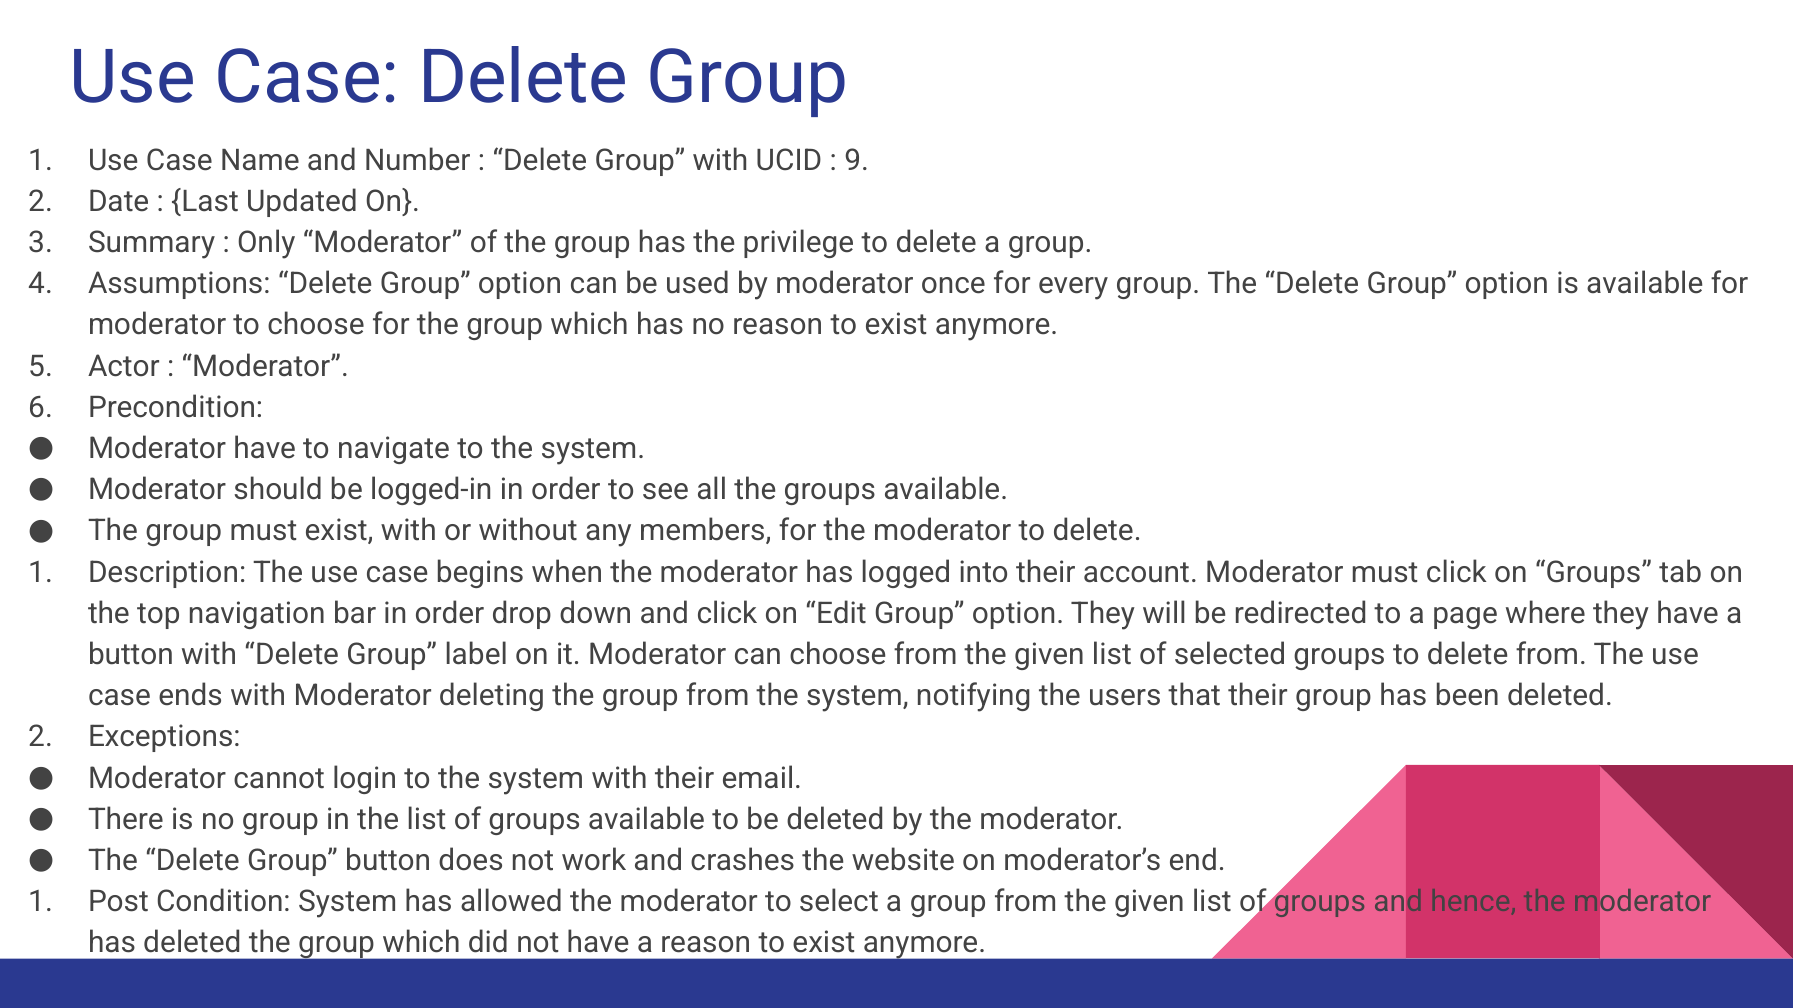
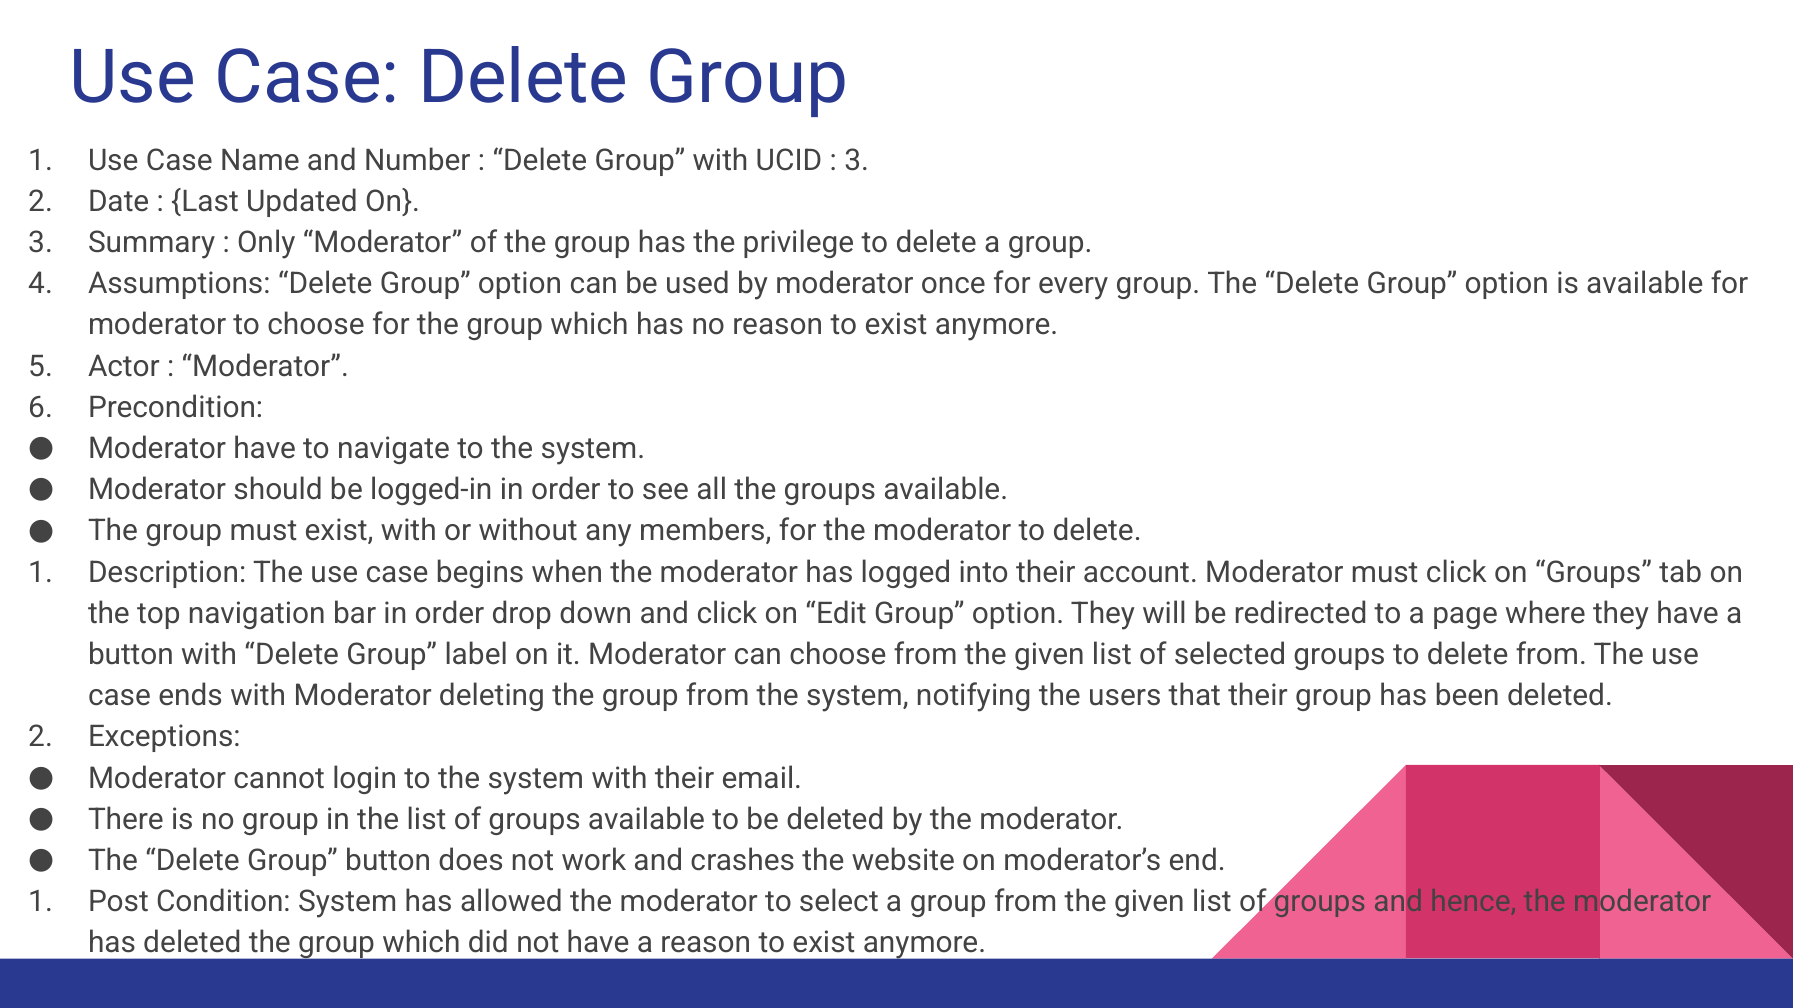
9 at (857, 160): 9 -> 3
